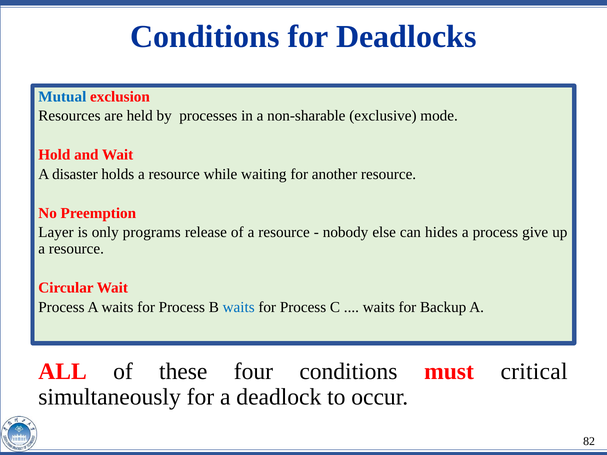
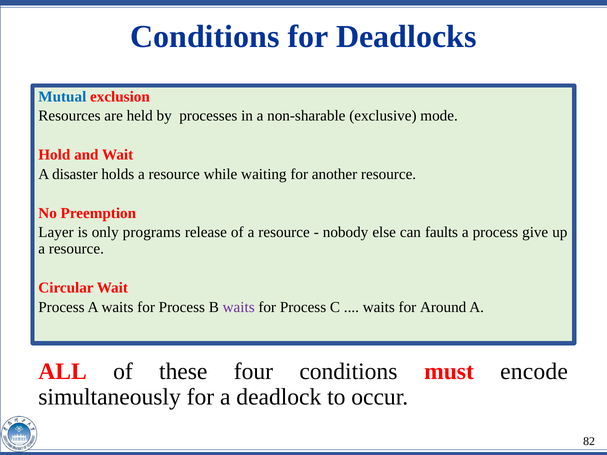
hides: hides -> faults
waits at (239, 307) colour: blue -> purple
Backup: Backup -> Around
critical: critical -> encode
